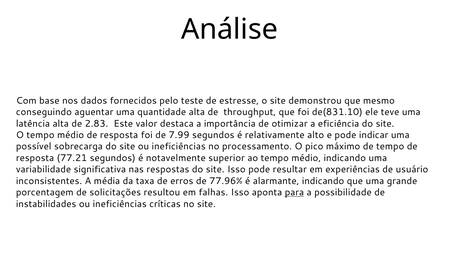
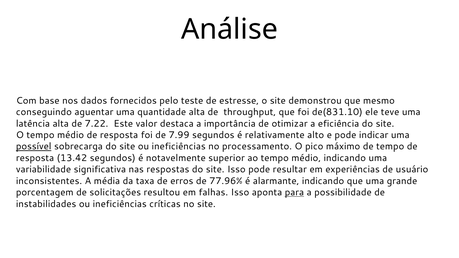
2.83: 2.83 -> 7.22
possível underline: none -> present
77.21: 77.21 -> 13.42
